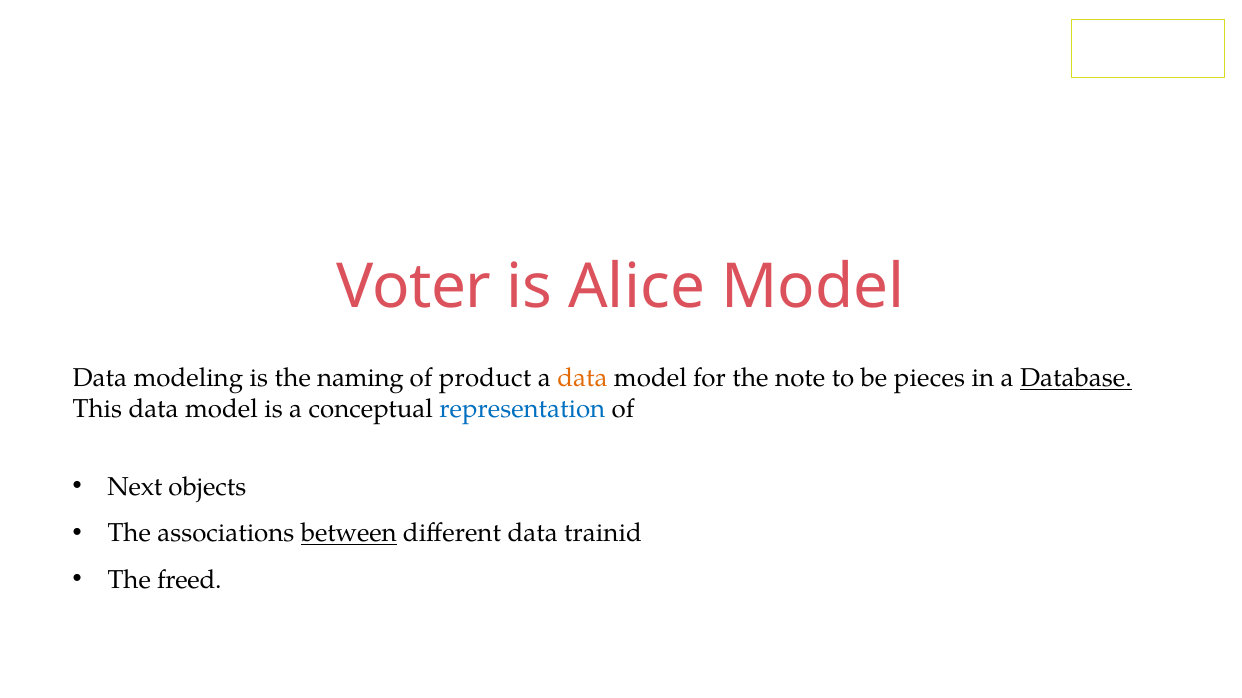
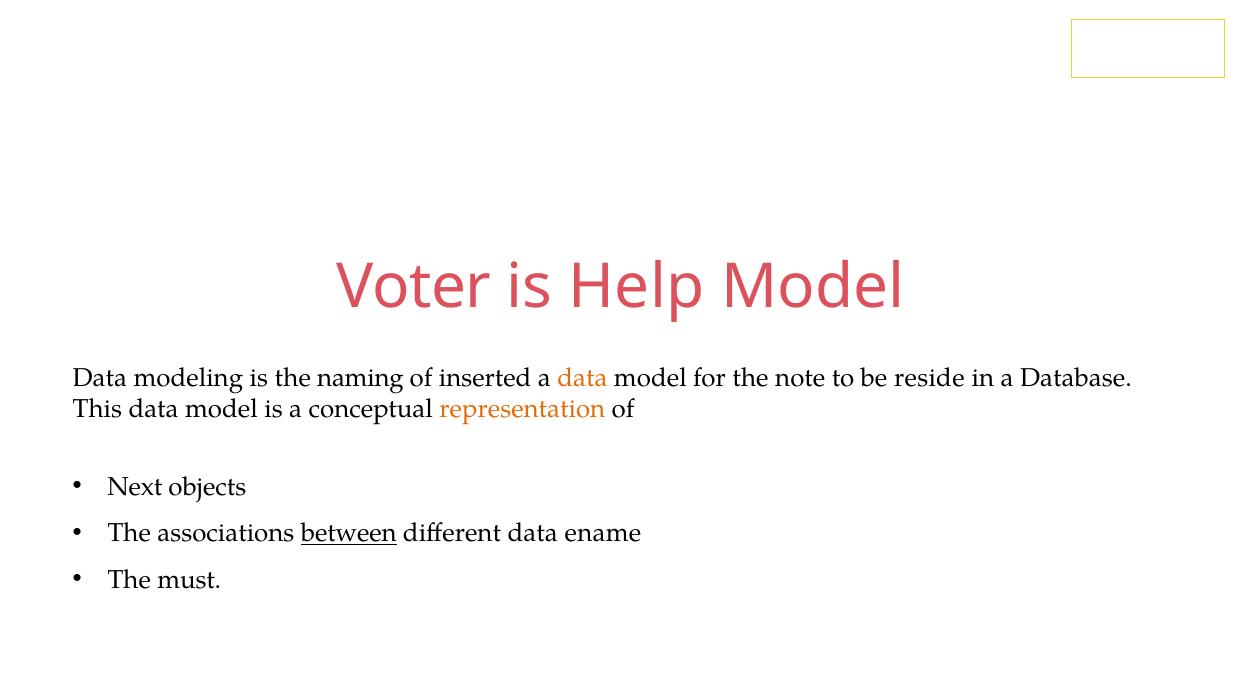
Alice: Alice -> Help
product: product -> inserted
pieces: pieces -> reside
Database underline: present -> none
representation colour: blue -> orange
trainid: trainid -> ename
freed: freed -> must
